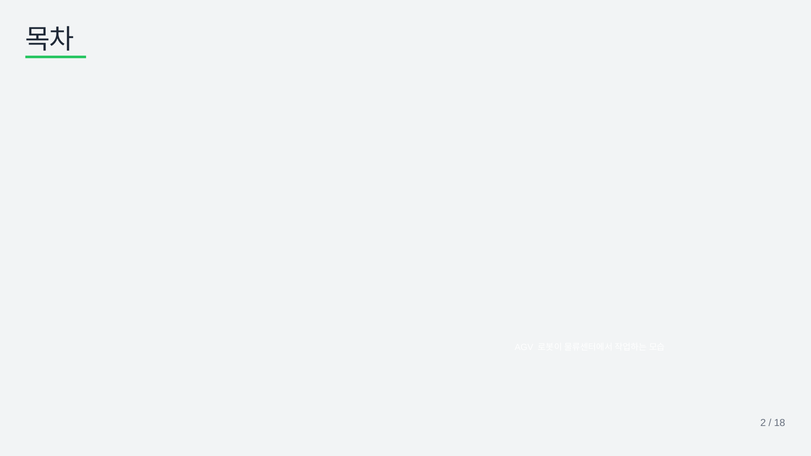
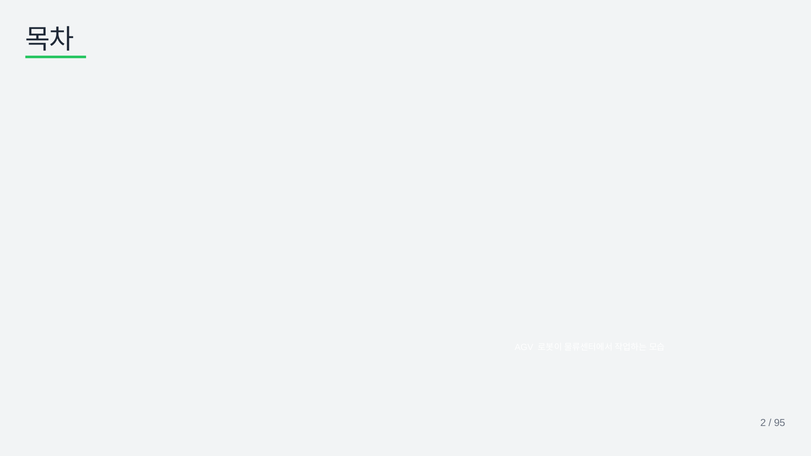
18: 18 -> 95
